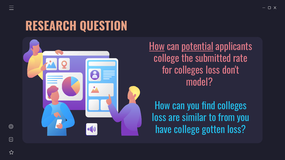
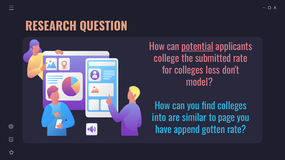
How at (157, 47) underline: present -> none
loss at (159, 118): loss -> into
from: from -> page
have college: college -> append
gotten loss: loss -> rate
